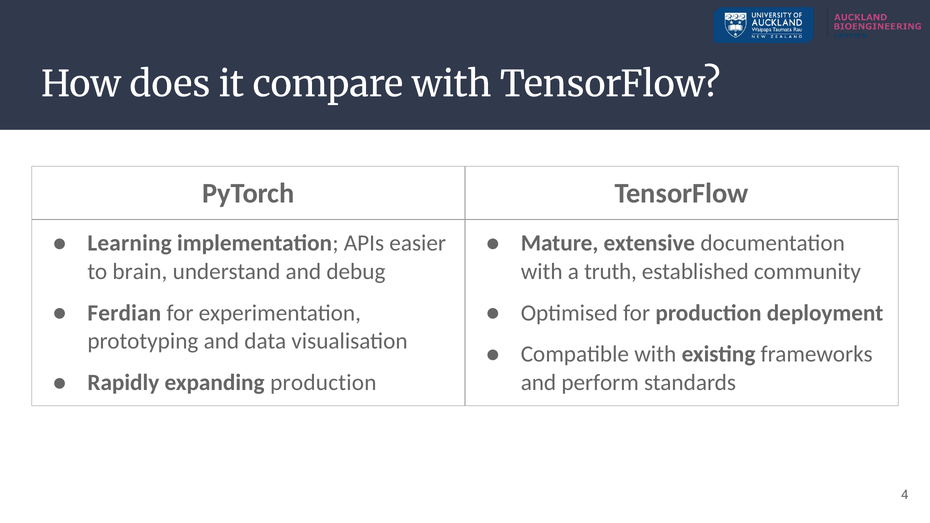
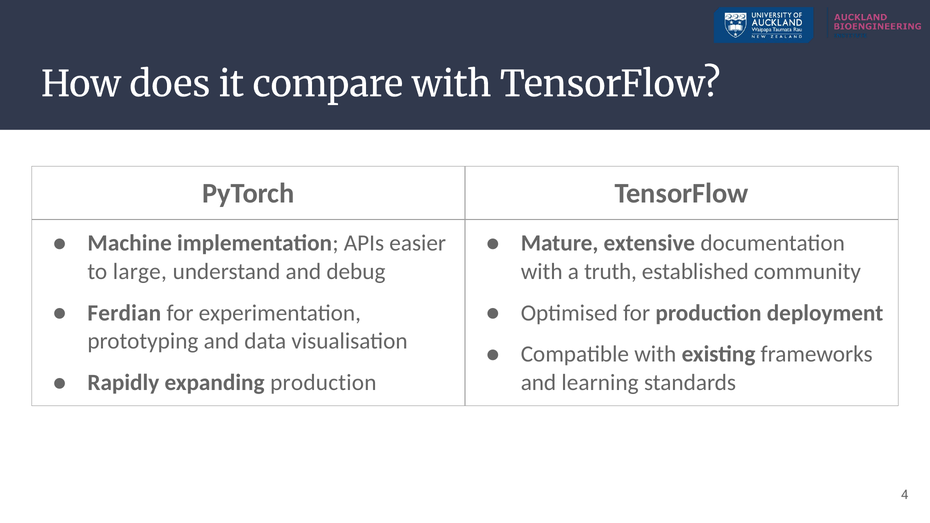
Learning: Learning -> Machine
brain: brain -> large
perform: perform -> learning
